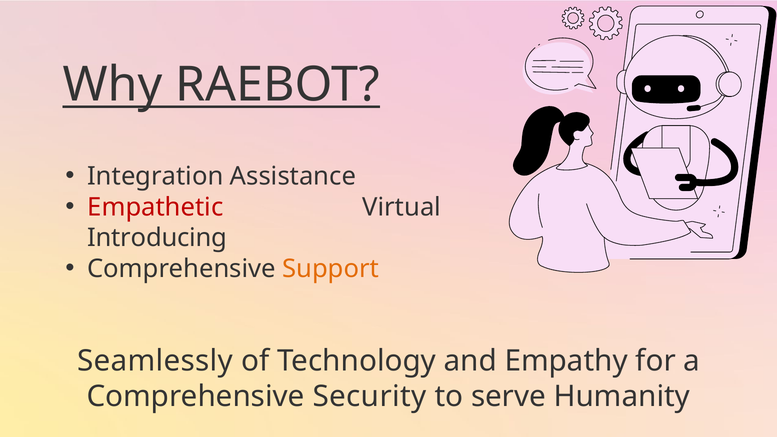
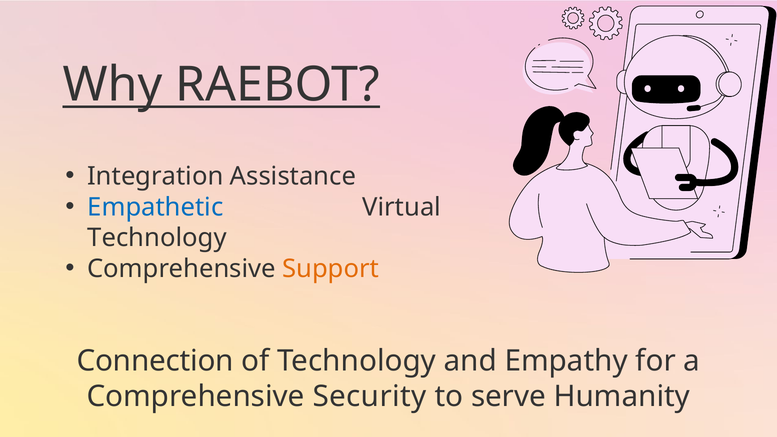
Empathetic colour: red -> blue
Introducing at (157, 238): Introducing -> Technology
Seamlessly: Seamlessly -> Connection
